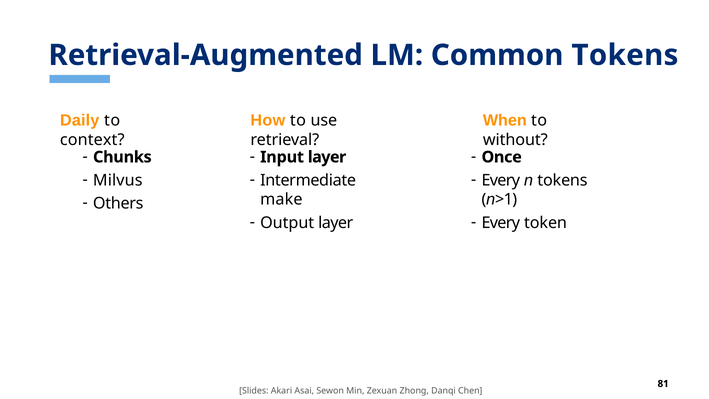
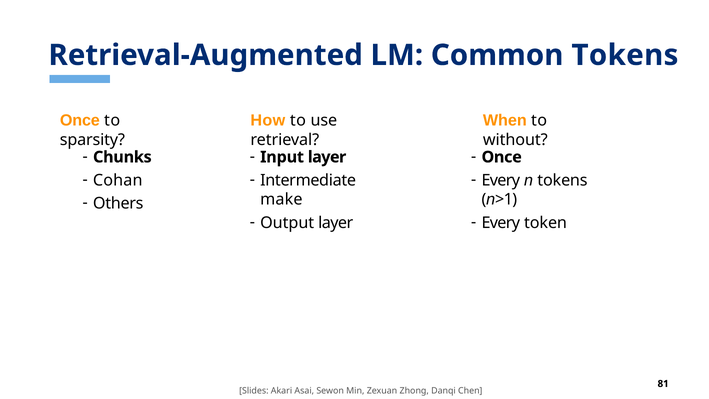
Daily at (80, 120): Daily -> Once
context: context -> sparsity
Milvus: Milvus -> Cohan
